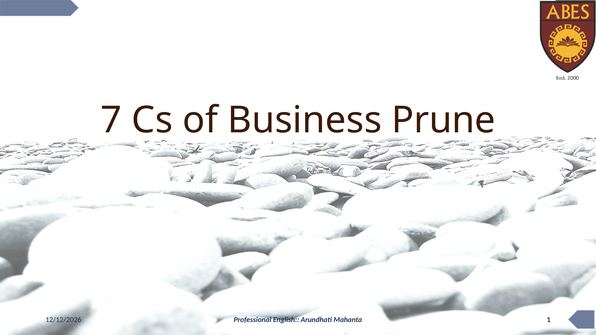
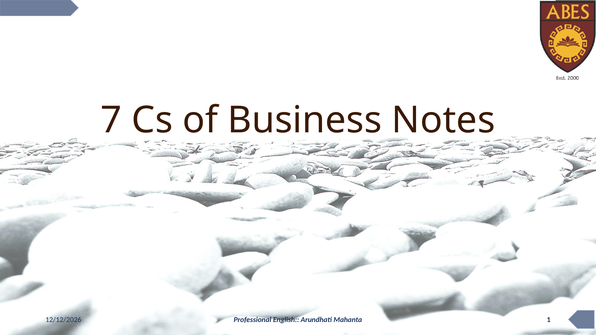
Prune: Prune -> Notes
